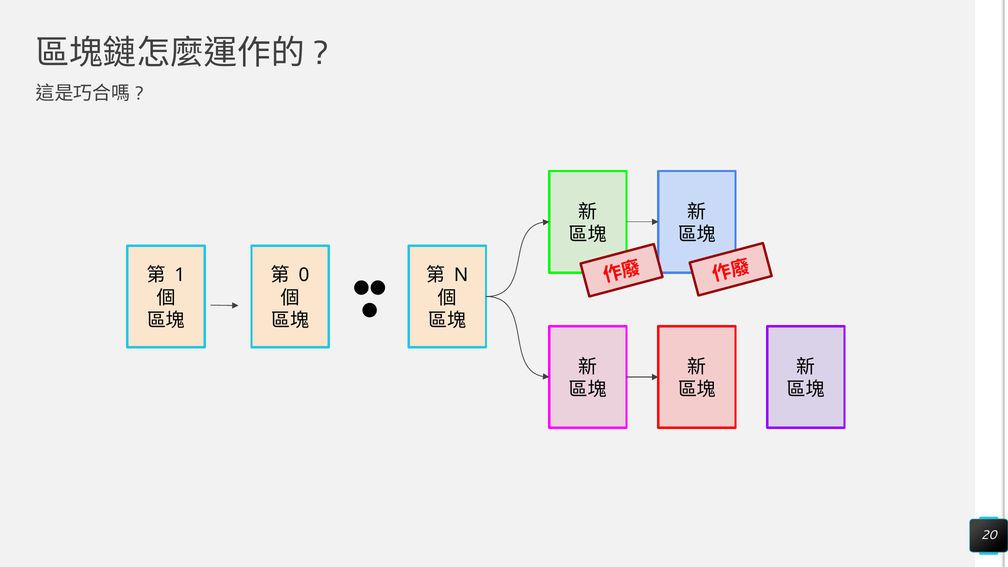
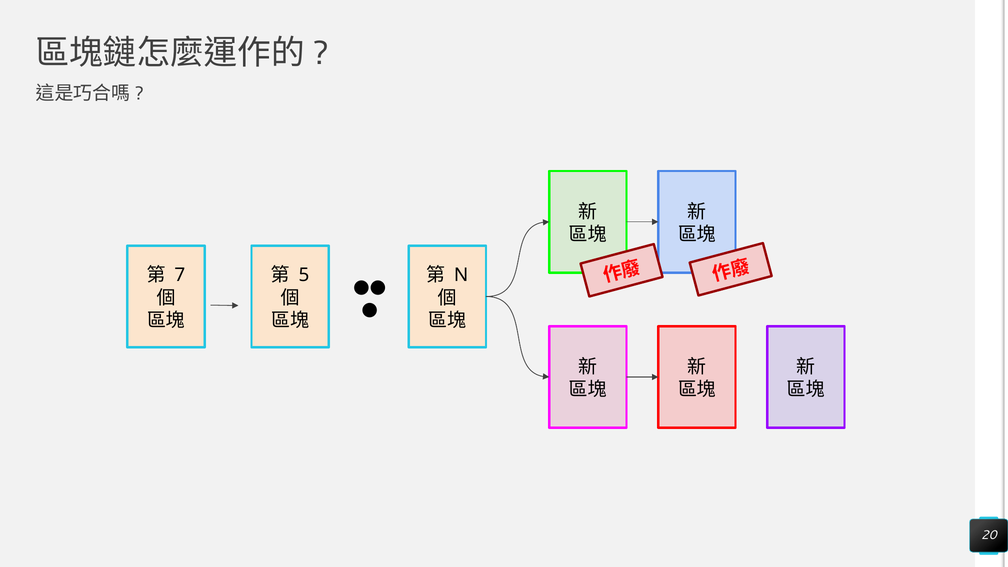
1: 1 -> 7
0: 0 -> 5
